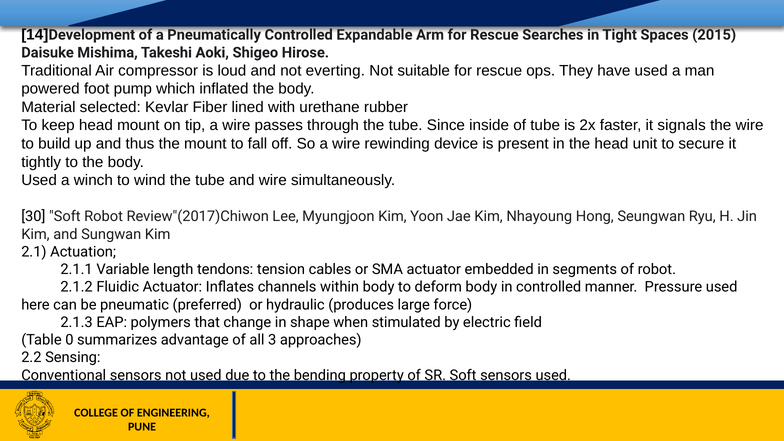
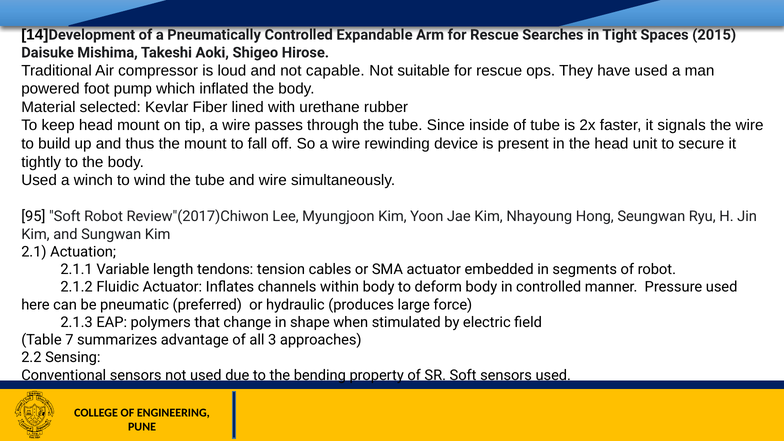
everting: everting -> capable
30: 30 -> 95
0: 0 -> 7
